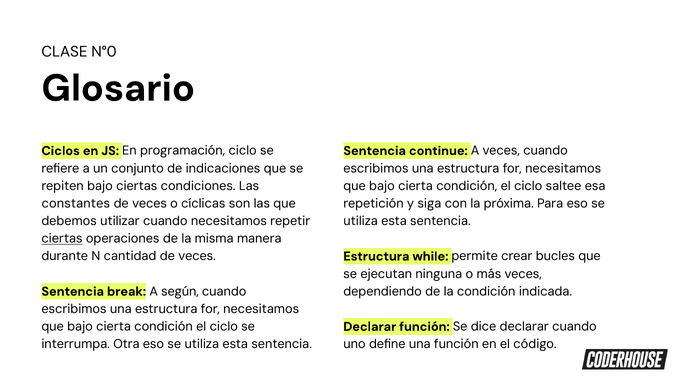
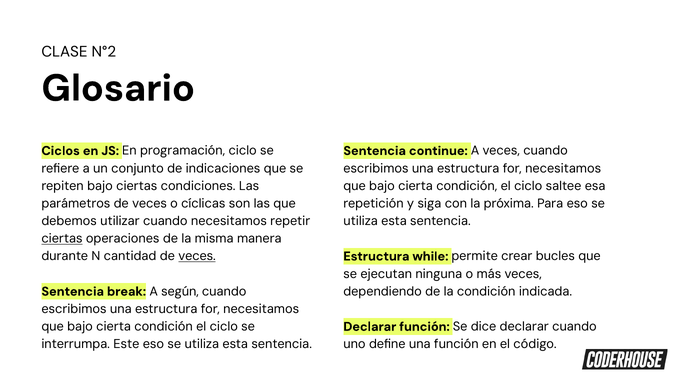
N°0: N°0 -> N°2
constantes: constantes -> parámetros
veces at (197, 256) underline: none -> present
Otra: Otra -> Este
